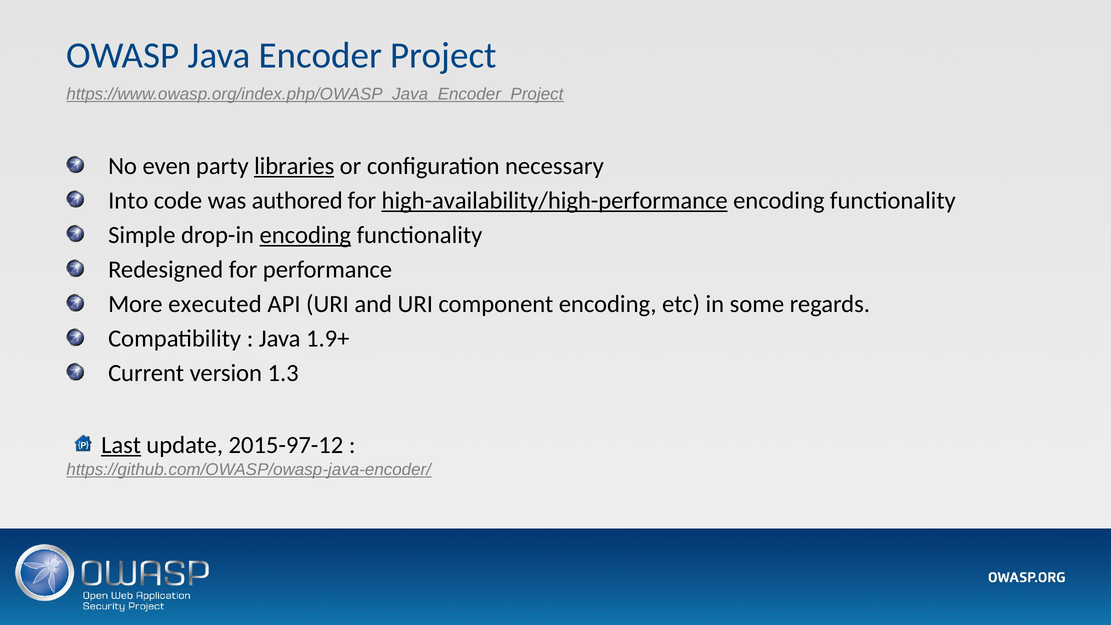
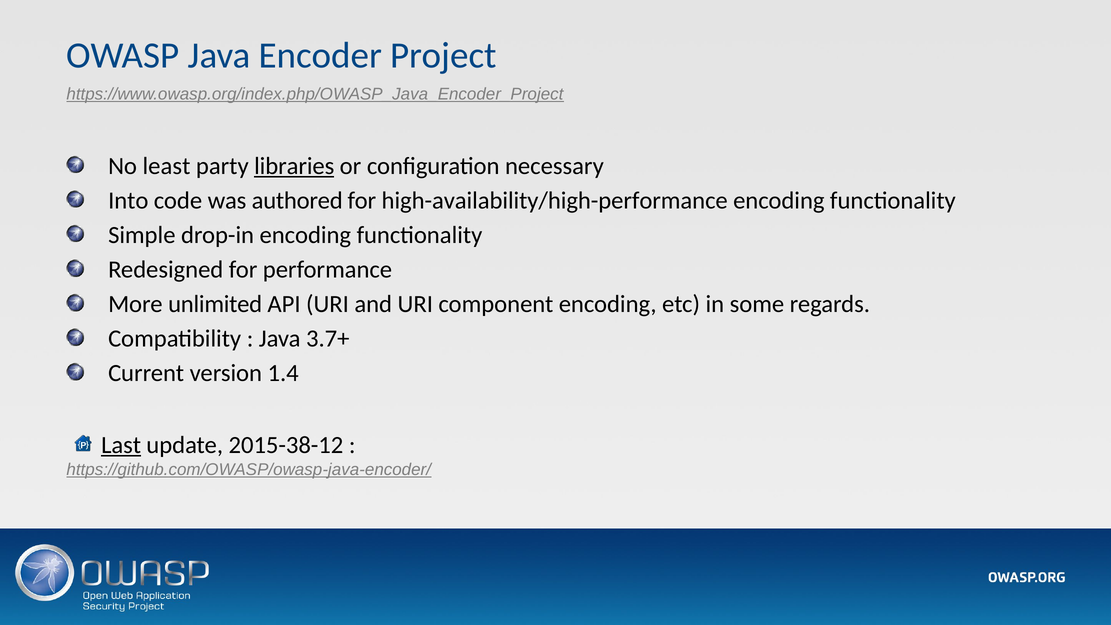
even: even -> least
high-availability/high-performance underline: present -> none
encoding at (305, 235) underline: present -> none
executed: executed -> unlimited
1.9+: 1.9+ -> 3.7+
1.3: 1.3 -> 1.4
2015-97-12: 2015-97-12 -> 2015-38-12
